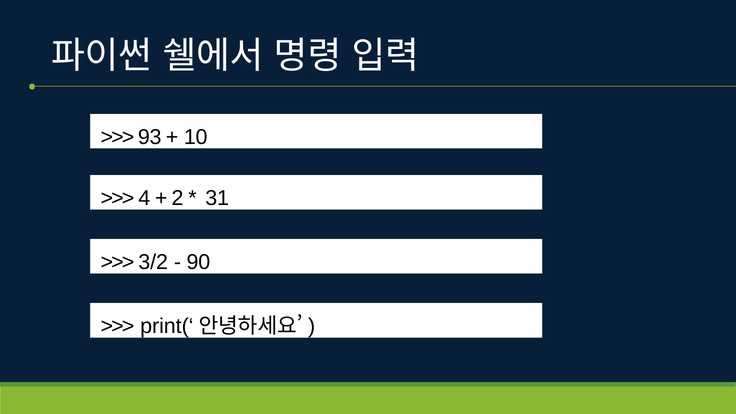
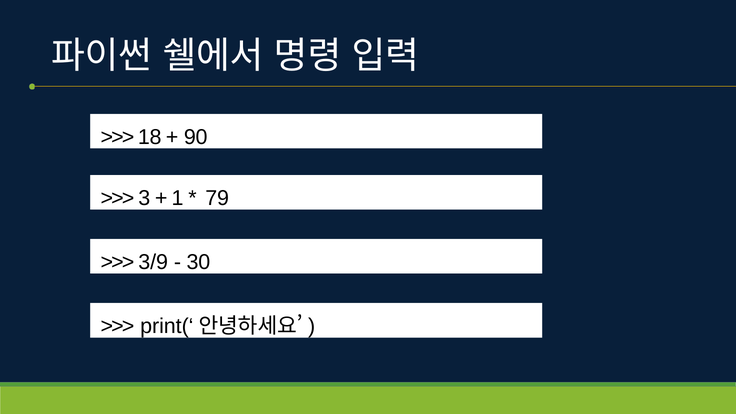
93: 93 -> 18
10: 10 -> 90
4: 4 -> 3
2: 2 -> 1
31: 31 -> 79
3/2: 3/2 -> 3/9
90: 90 -> 30
